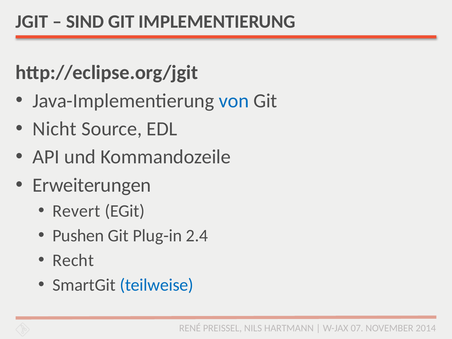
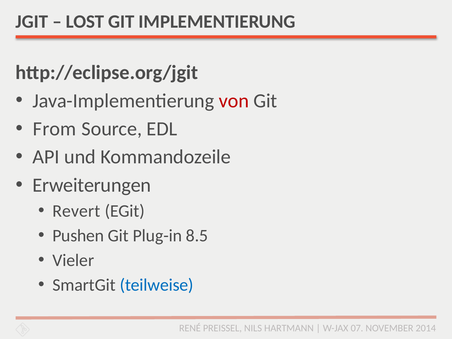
SIND: SIND -> LOST
von colour: blue -> red
Nicht: Nicht -> From
2.4: 2.4 -> 8.5
Recht: Recht -> Vieler
